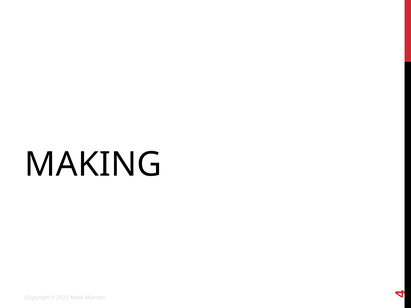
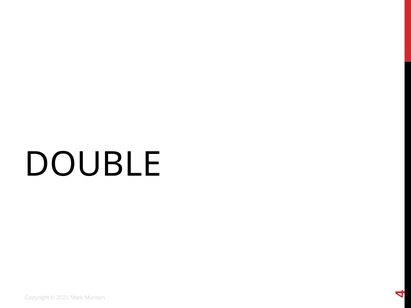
MAKING: MAKING -> DOUBLE
